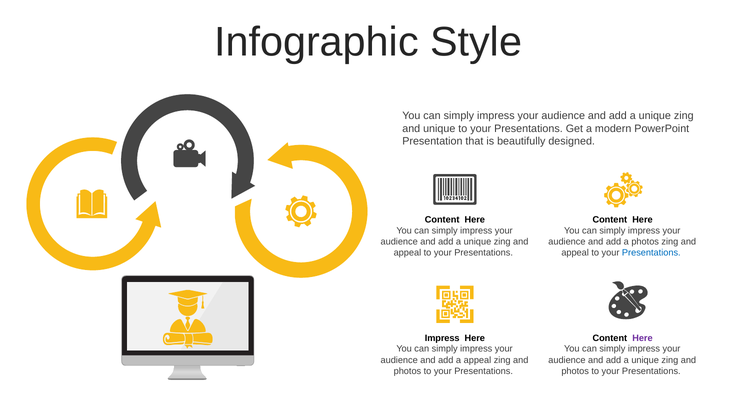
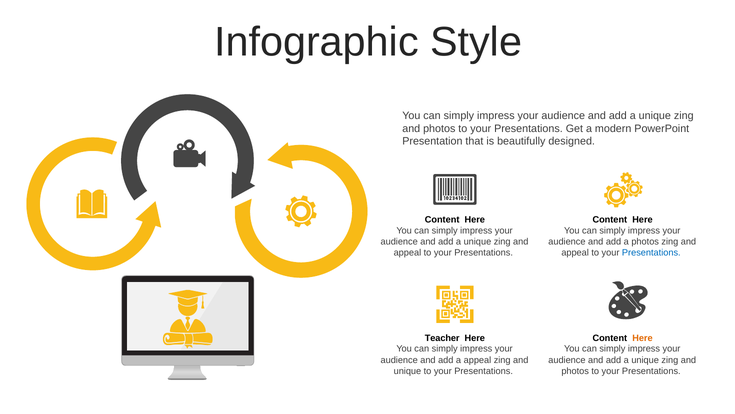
unique at (439, 128): unique -> photos
Impress at (442, 338): Impress -> Teacher
Here at (642, 338) colour: purple -> orange
photos at (407, 371): photos -> unique
